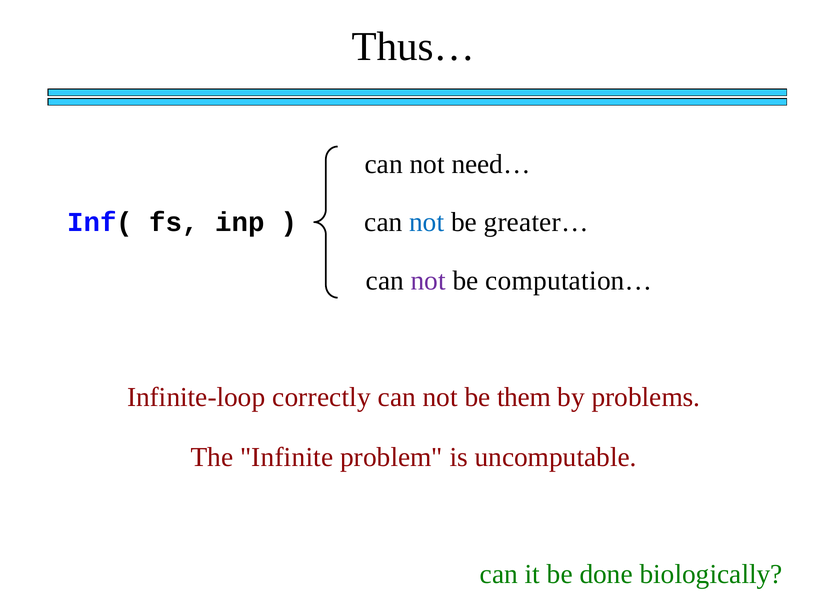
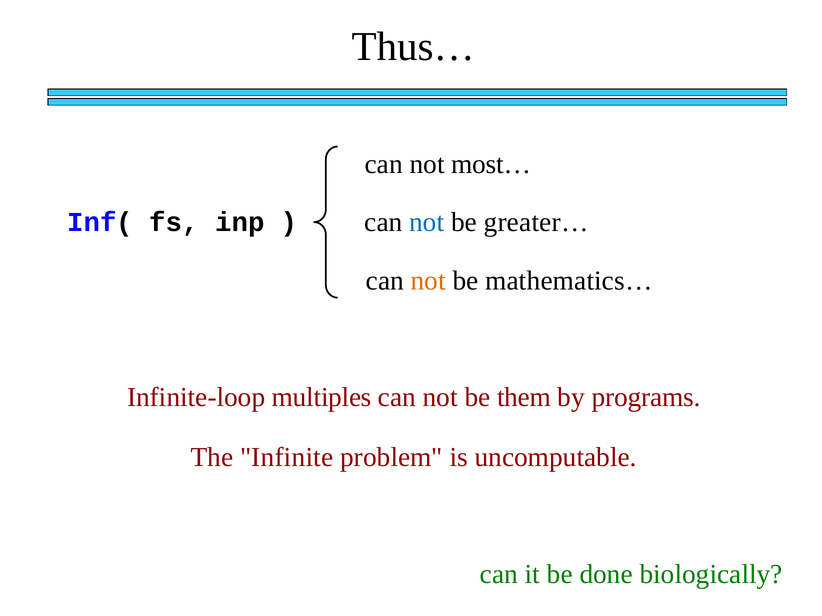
need…: need… -> most…
not at (428, 281) colour: purple -> orange
computation…: computation… -> mathematics…
correctly: correctly -> multiples
problems: problems -> programs
